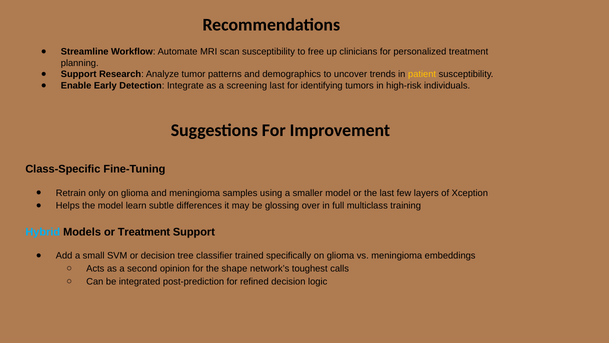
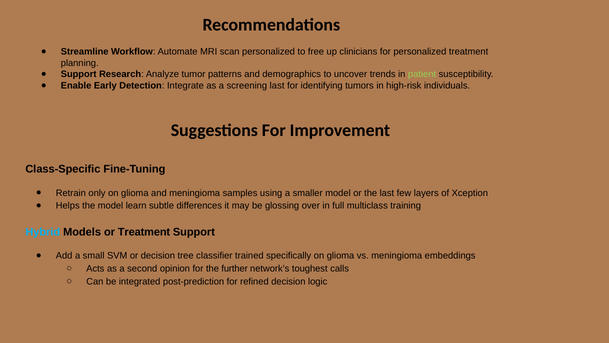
scan susceptibility: susceptibility -> personalized
patient colour: yellow -> light green
shape: shape -> further
